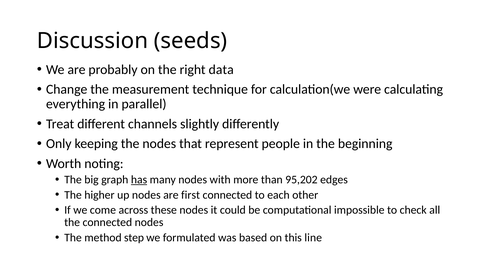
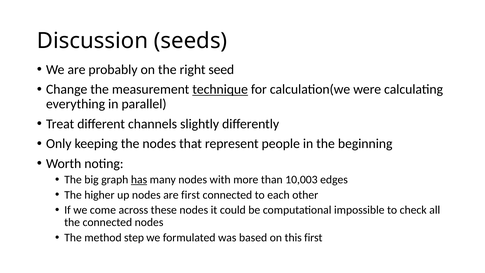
data: data -> seed
technique underline: none -> present
95,202: 95,202 -> 10,003
this line: line -> first
